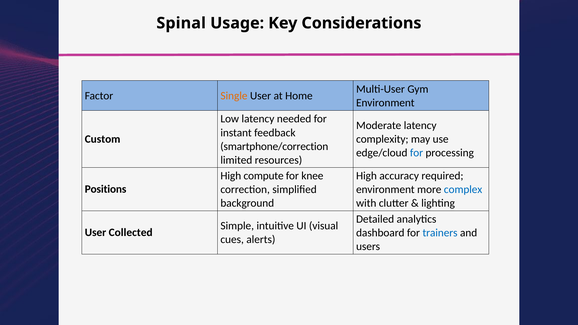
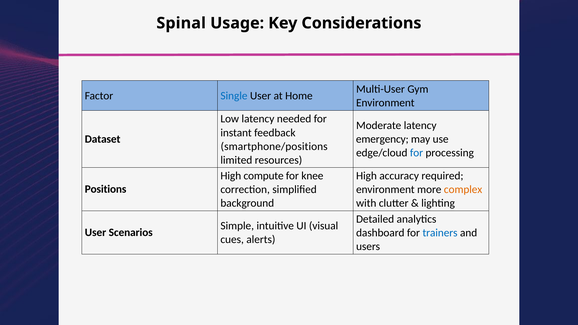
Single colour: orange -> blue
Custom: Custom -> Dataset
complexity: complexity -> emergency
smartphone/correction: smartphone/correction -> smartphone/positions
complex colour: blue -> orange
Collected: Collected -> Scenarios
